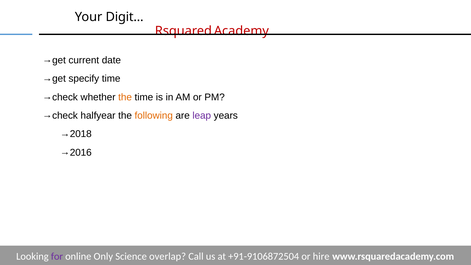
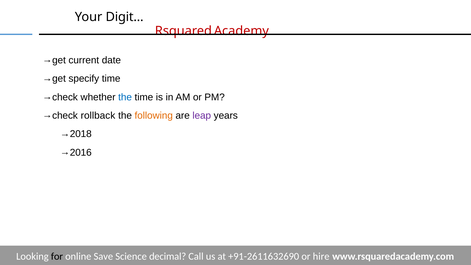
the at (125, 97) colour: orange -> blue
halfyear: halfyear -> rollback
for colour: purple -> black
Only: Only -> Save
overlap: overlap -> decimal
+91-9106872504: +91-9106872504 -> +91-2611632690
